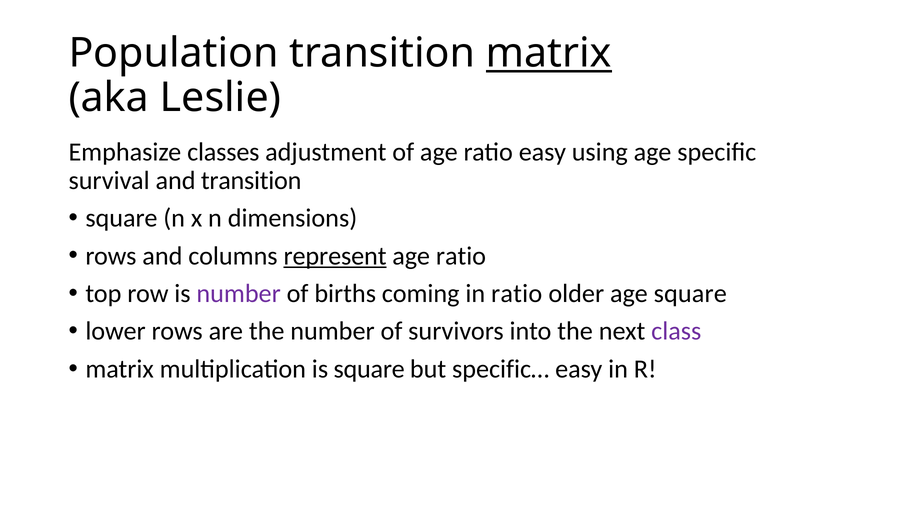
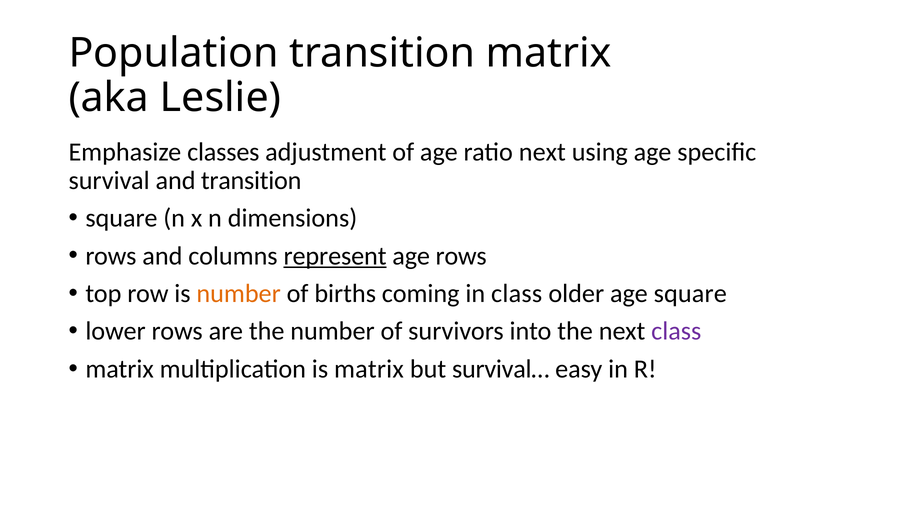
matrix at (549, 53) underline: present -> none
ratio easy: easy -> next
ratio at (461, 256): ratio -> rows
number at (239, 293) colour: purple -> orange
in ratio: ratio -> class
is square: square -> matrix
specific…: specific… -> survival…
